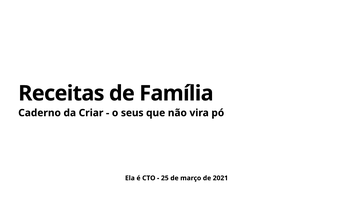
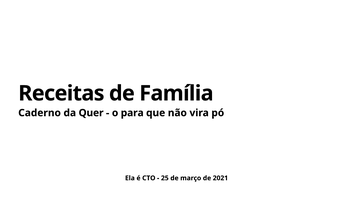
Criar: Criar -> Quer
seus: seus -> para
